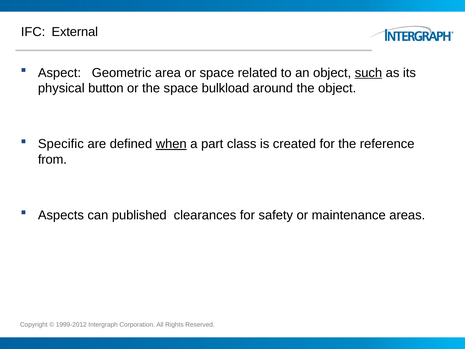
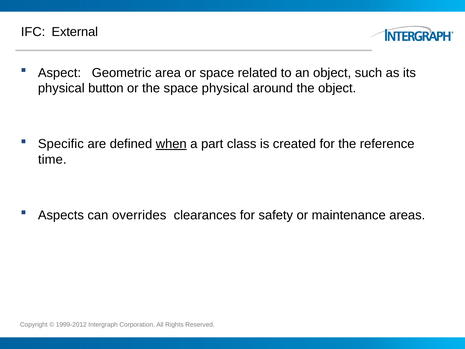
such underline: present -> none
space bulkload: bulkload -> physical
from: from -> time
published: published -> overrides
